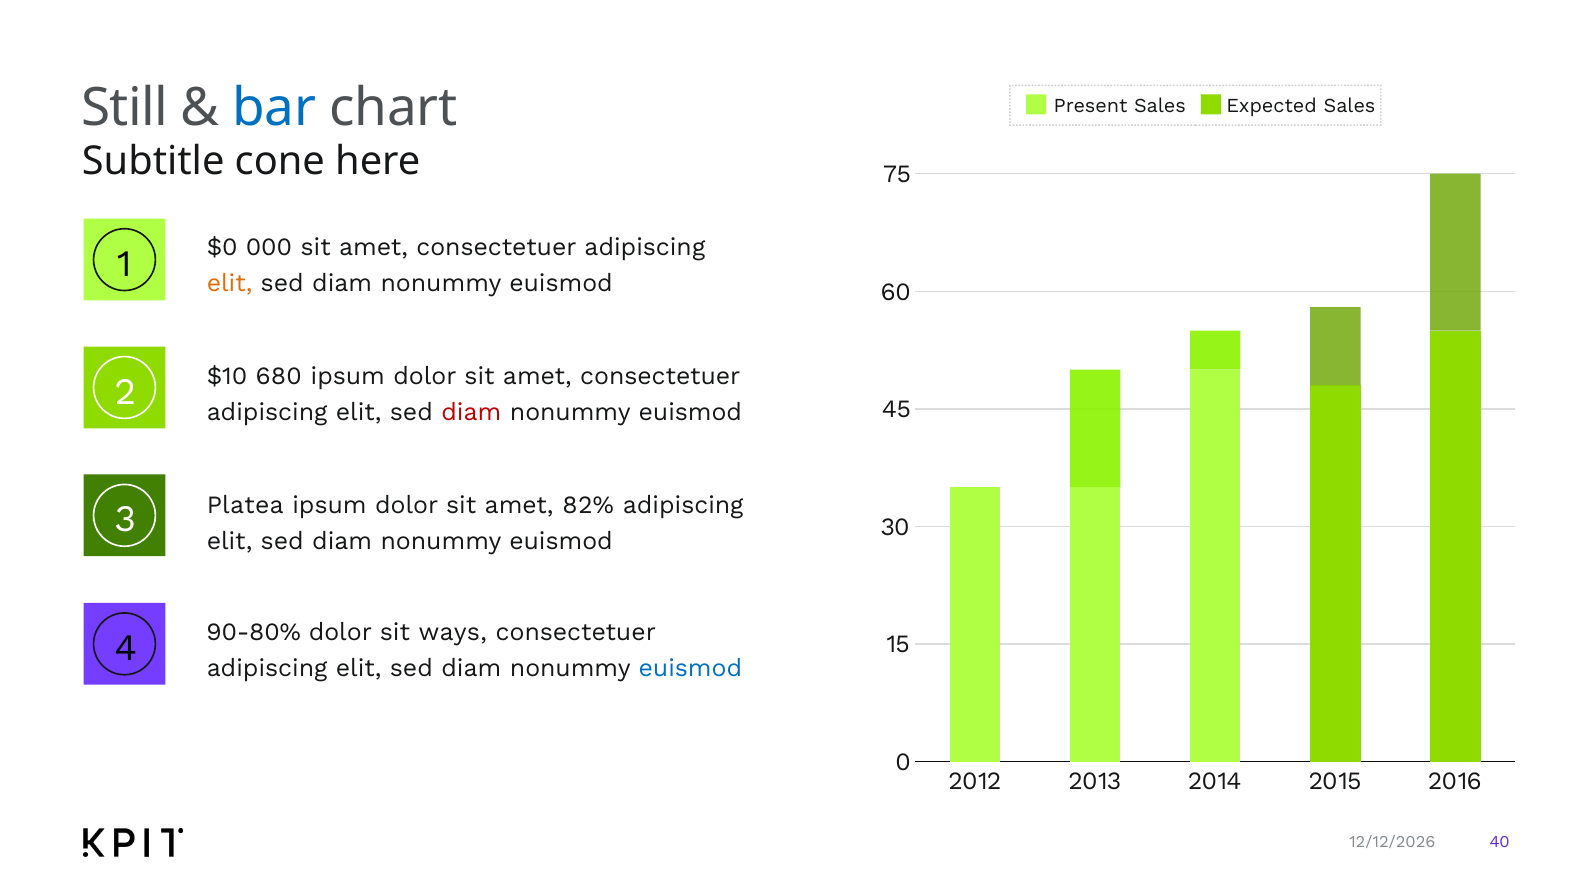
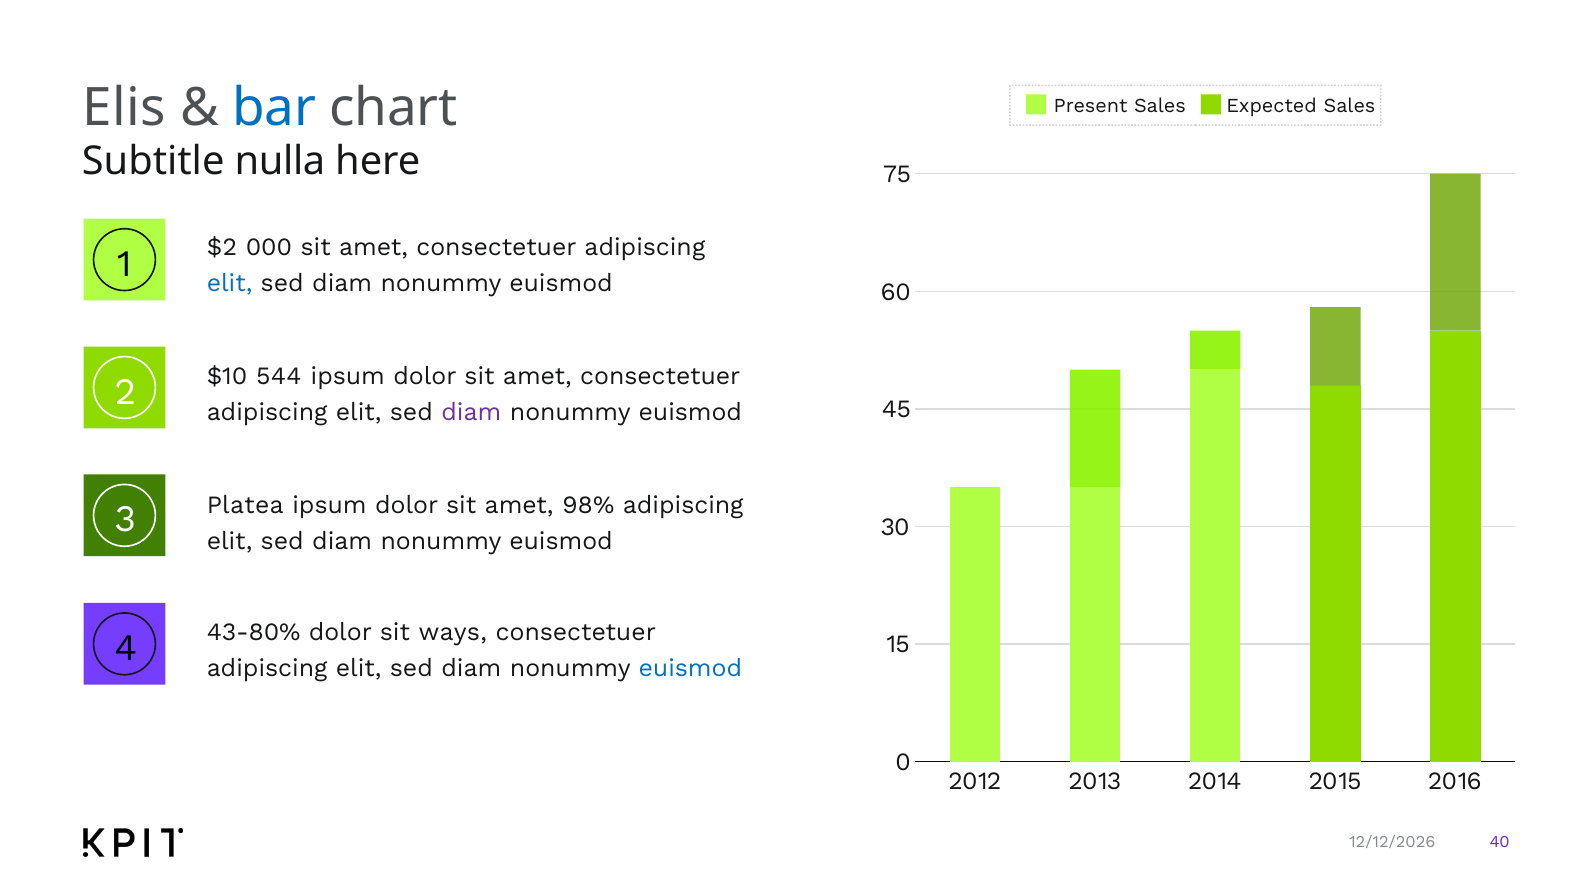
Still: Still -> Elis
cone: cone -> nulla
$0: $0 -> $2
elit at (230, 283) colour: orange -> blue
680: 680 -> 544
diam at (471, 413) colour: red -> purple
82%: 82% -> 98%
90-80%: 90-80% -> 43-80%
